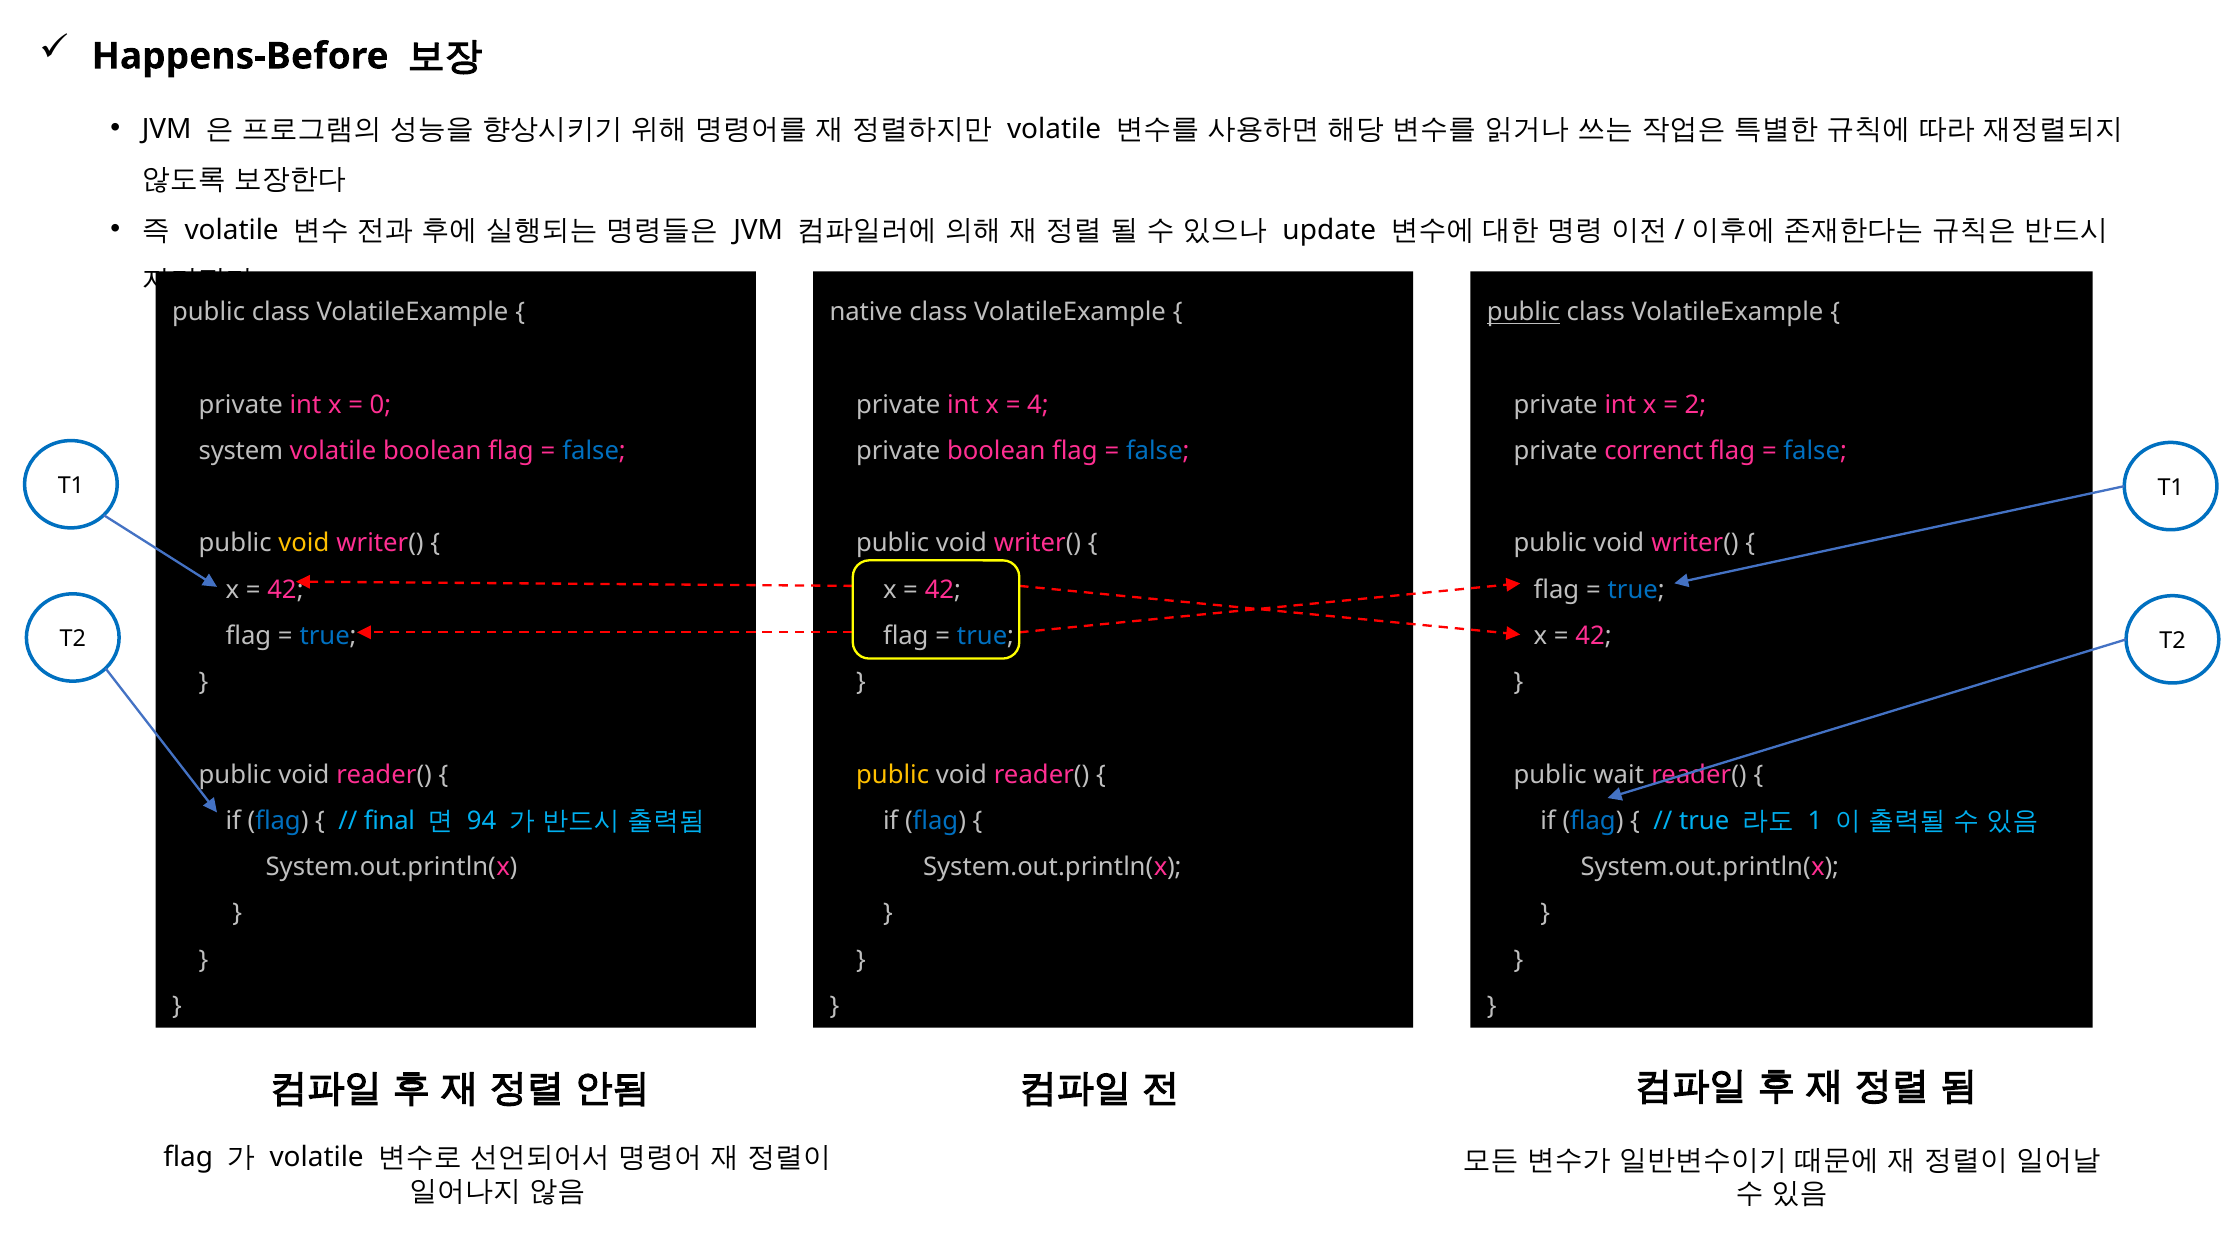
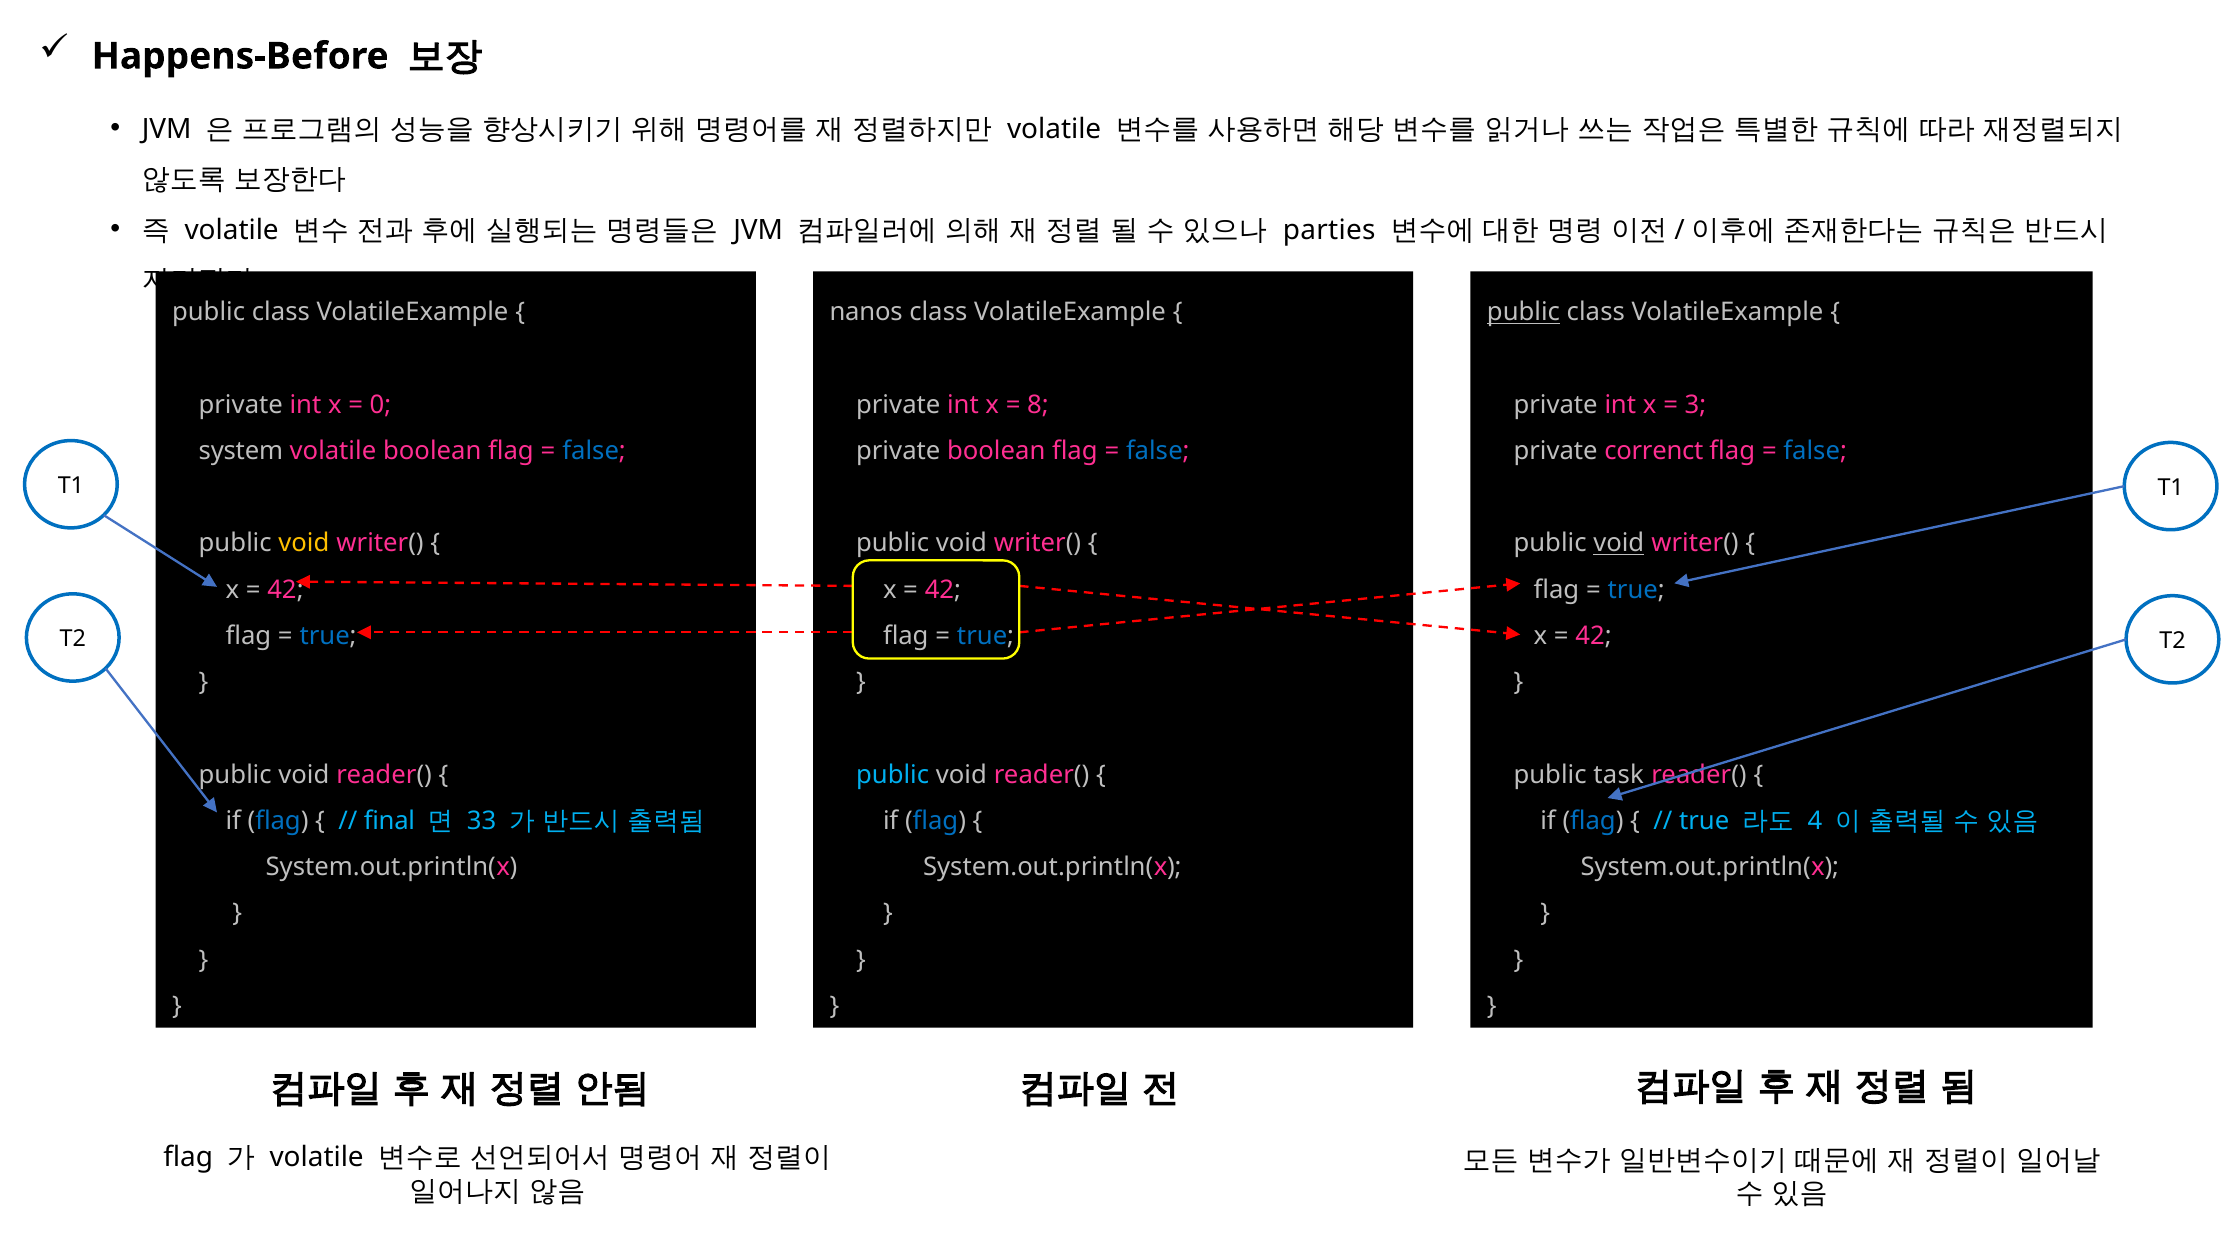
update: update -> parties
native: native -> nanos
4: 4 -> 8
2: 2 -> 3
void at (1619, 543) underline: none -> present
public at (893, 775) colour: yellow -> light blue
wait: wait -> task
94: 94 -> 33
1: 1 -> 4
